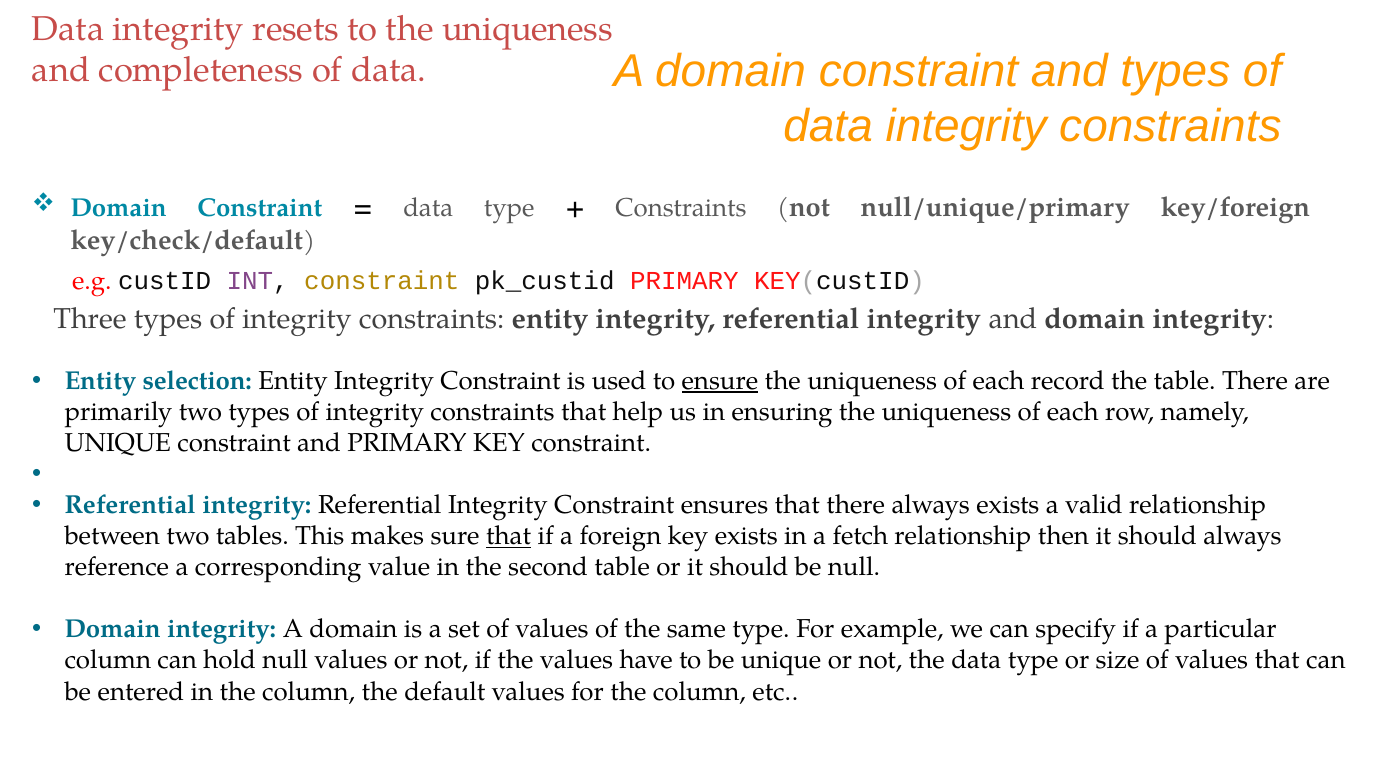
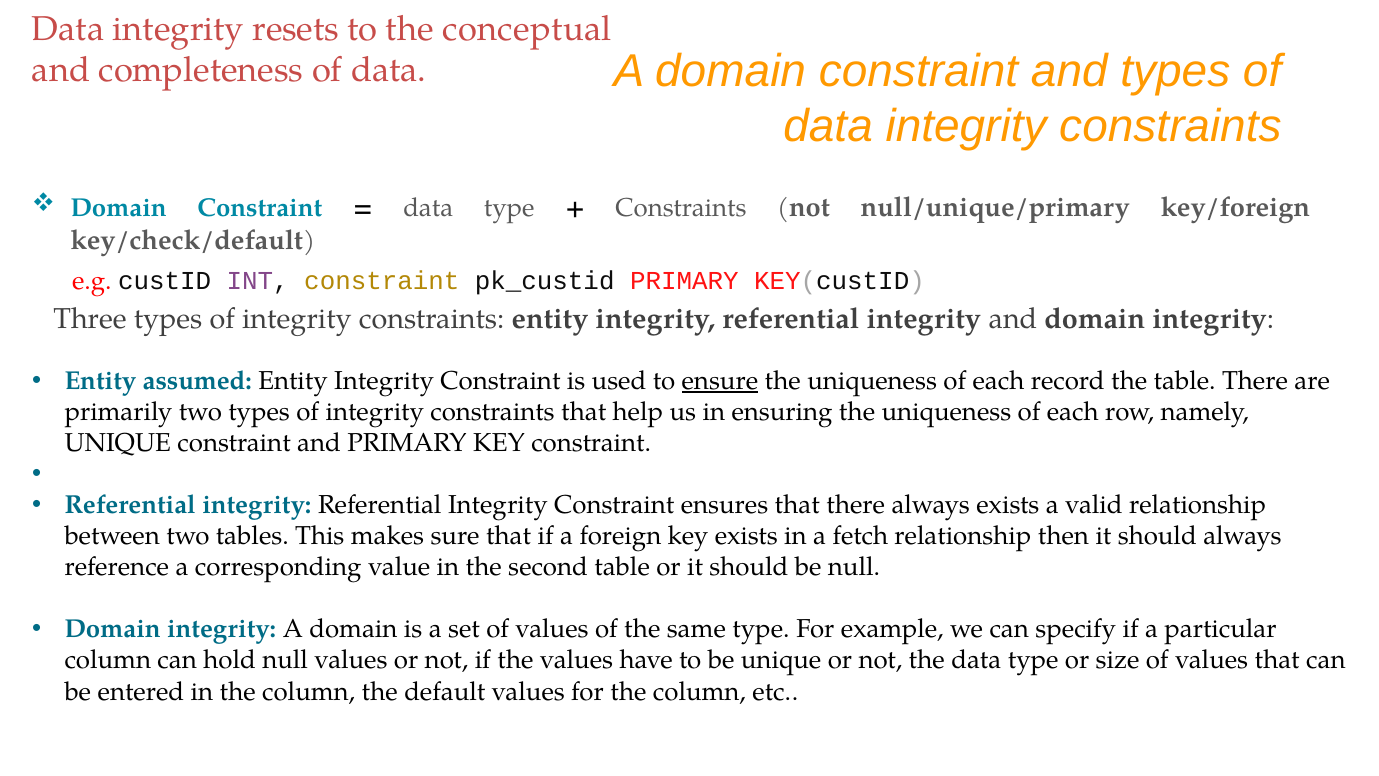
to the uniqueness: uniqueness -> conceptual
selection: selection -> assumed
that at (509, 536) underline: present -> none
